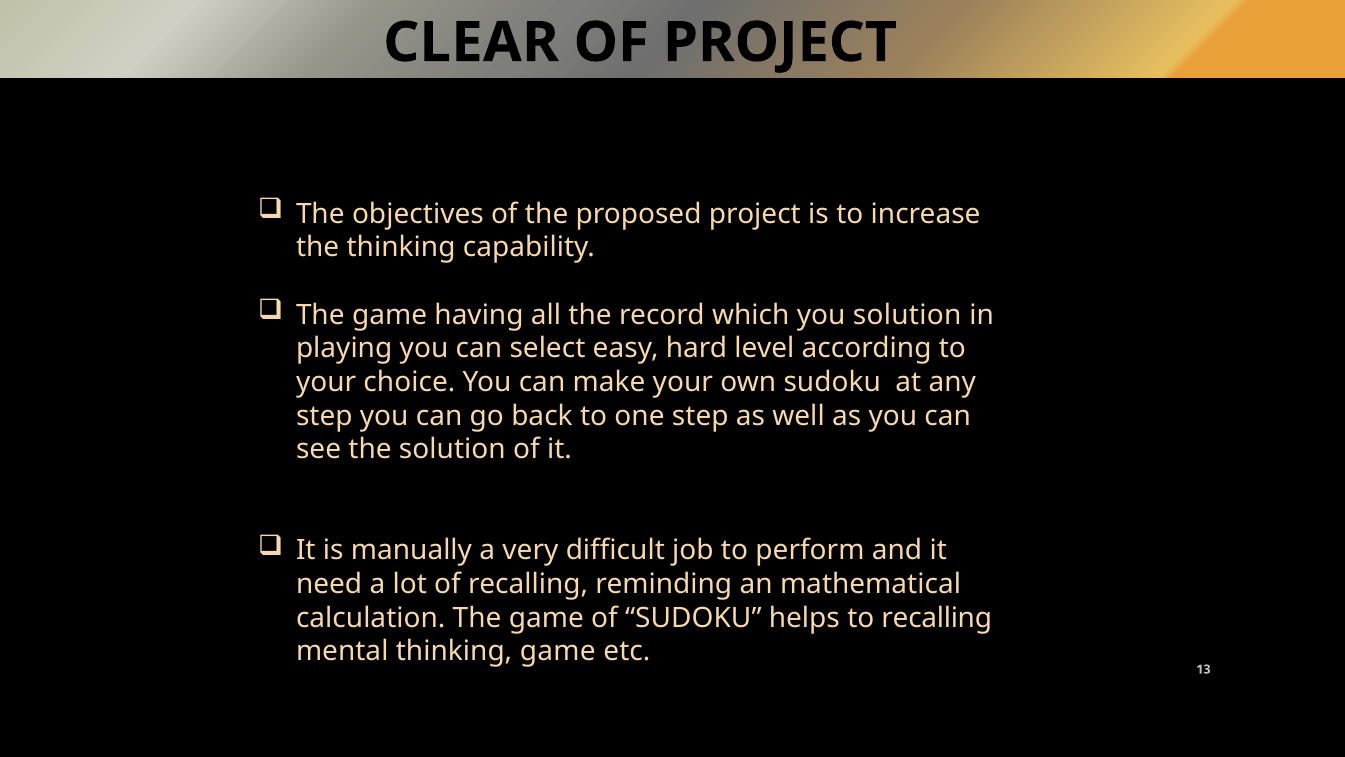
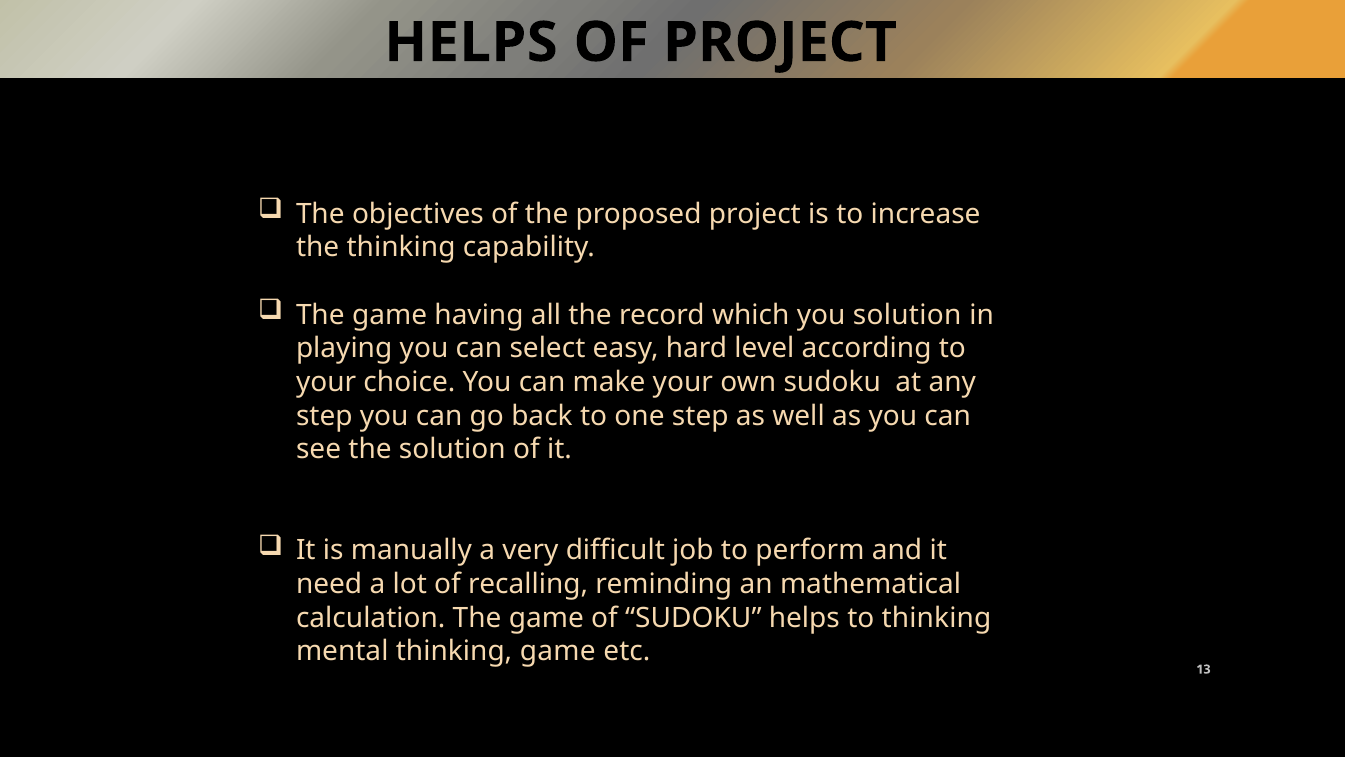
CLEAR at (471, 43): CLEAR -> HELPS
to recalling: recalling -> thinking
